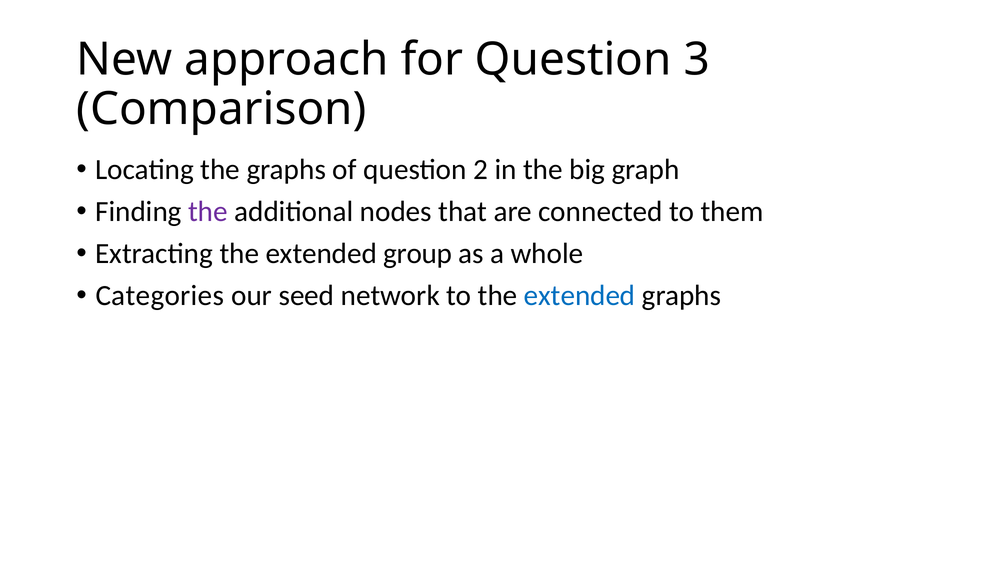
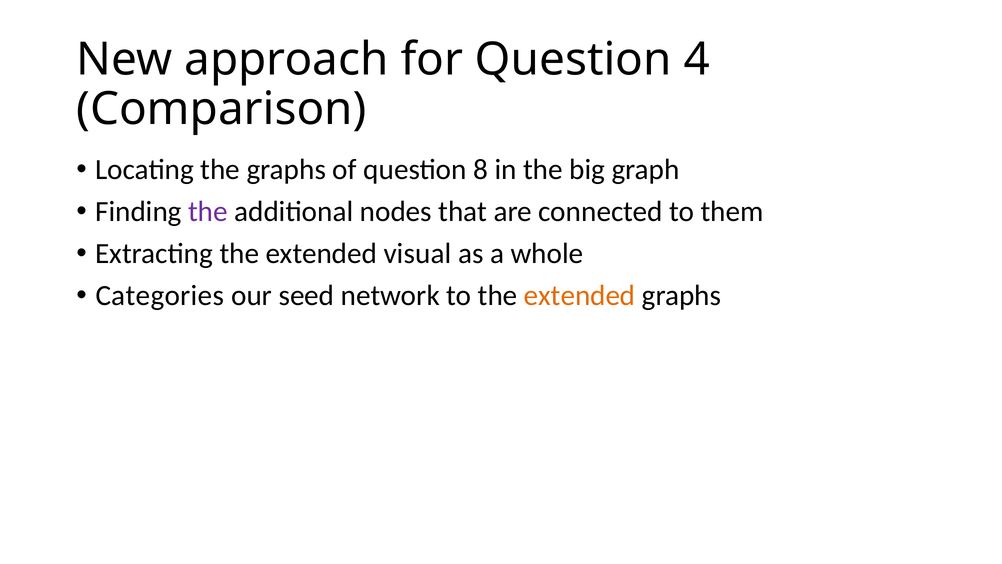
3: 3 -> 4
2: 2 -> 8
group: group -> visual
extended at (580, 295) colour: blue -> orange
